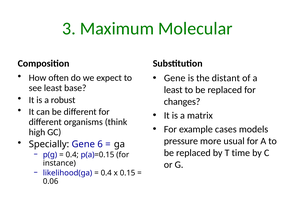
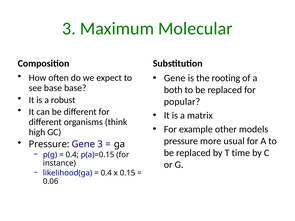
distant: distant -> rooting
see least: least -> base
least at (173, 90): least -> both
changes: changes -> popular
cases: cases -> other
Specially at (49, 144): Specially -> Pressure
Gene 6: 6 -> 3
